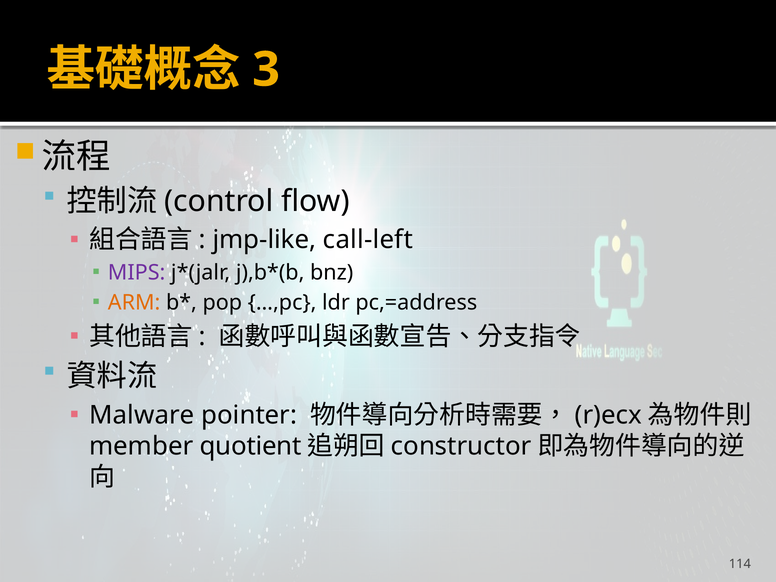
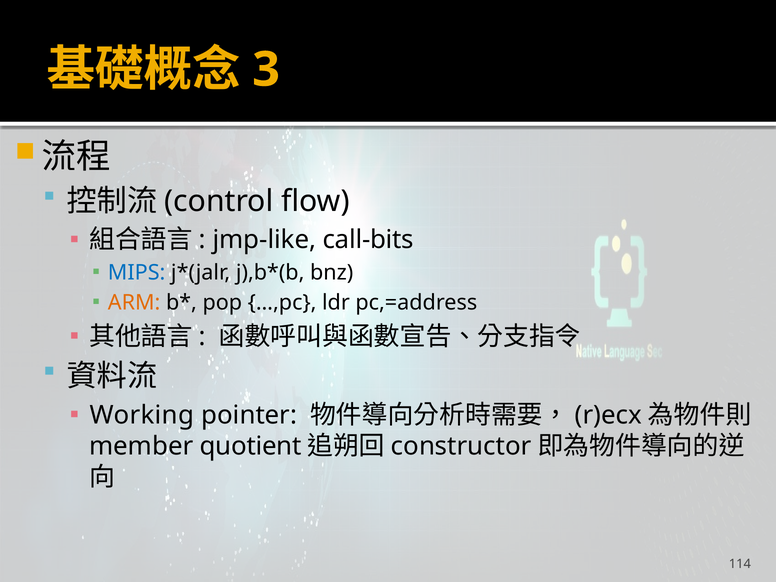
call-left: call-left -> call-bits
MIPS colour: purple -> blue
Malware: Malware -> Working
